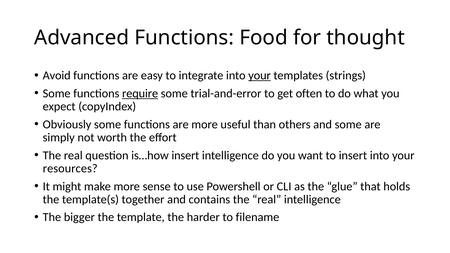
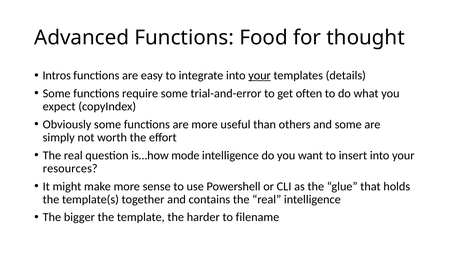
Avoid: Avoid -> Intros
strings: strings -> details
require underline: present -> none
is…how insert: insert -> mode
